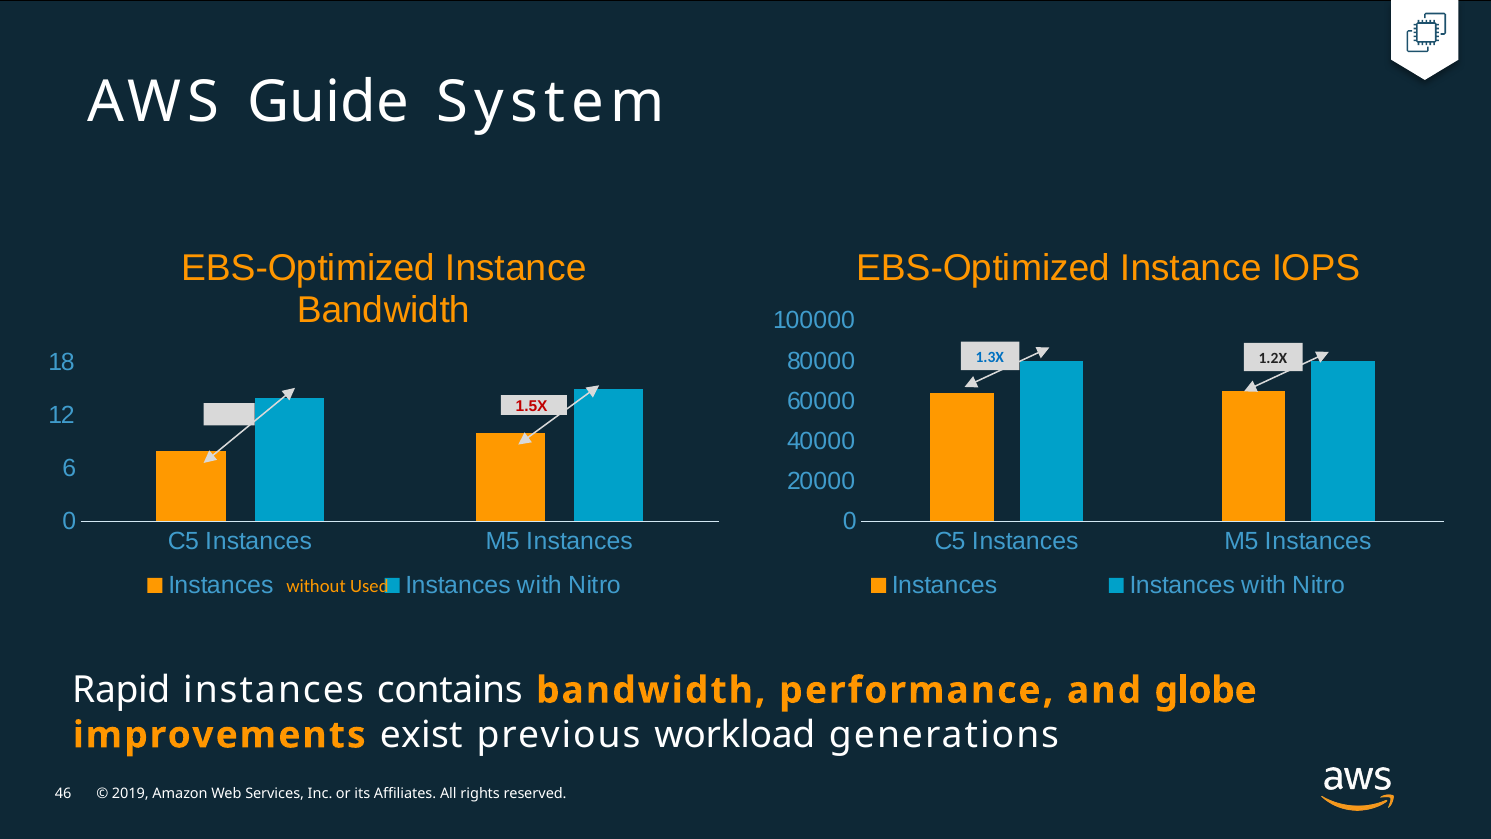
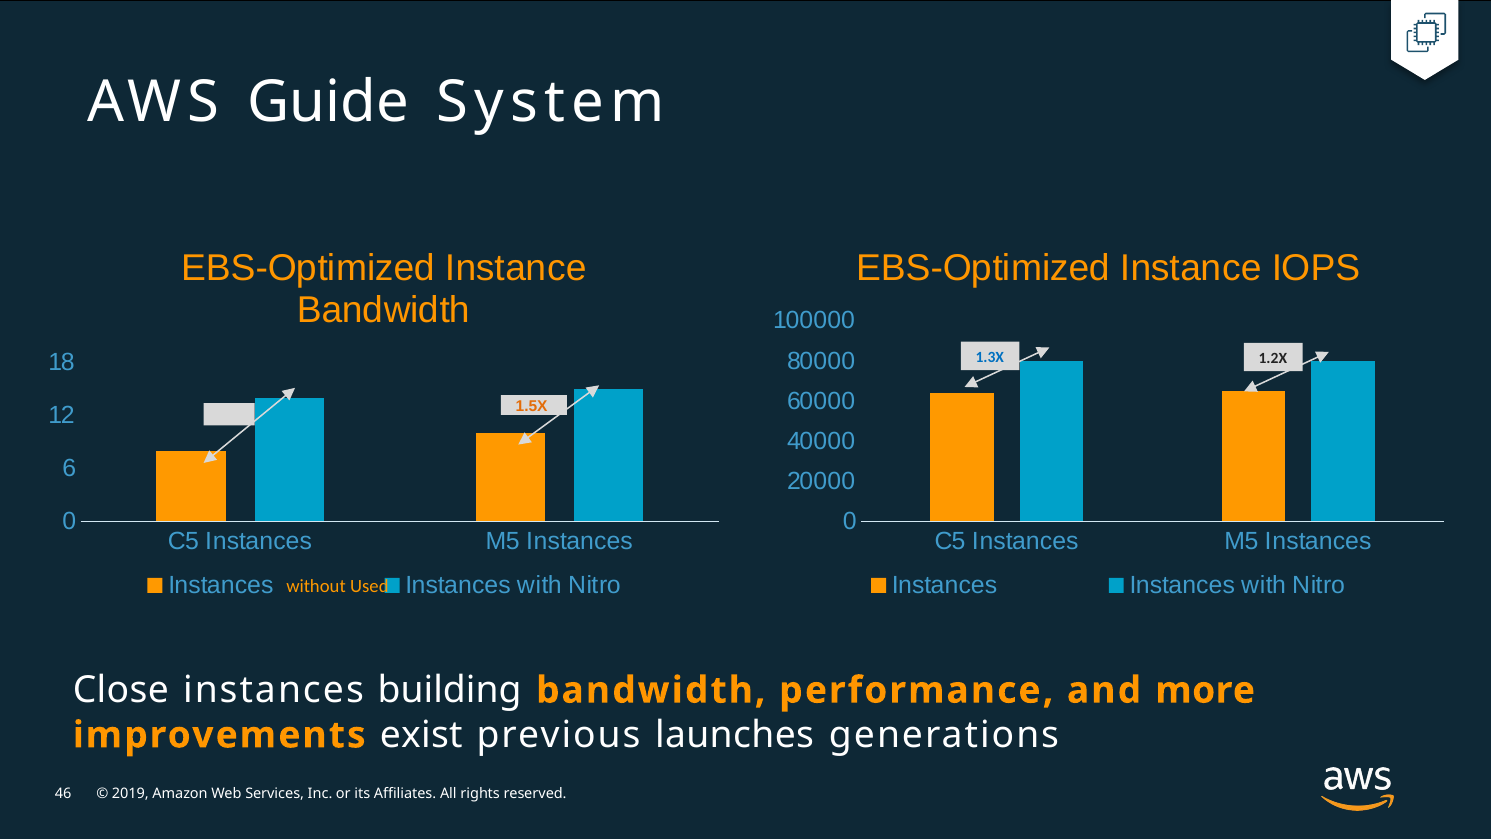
1.5X colour: red -> orange
Rapid: Rapid -> Close
contains: contains -> building
globe: globe -> more
workload: workload -> launches
